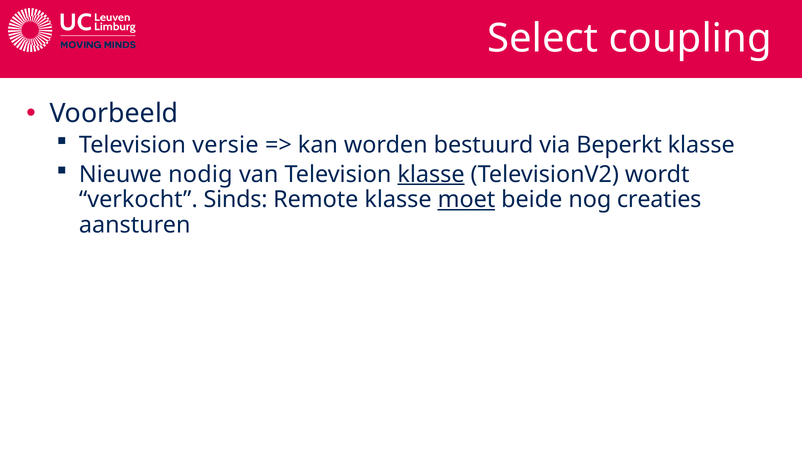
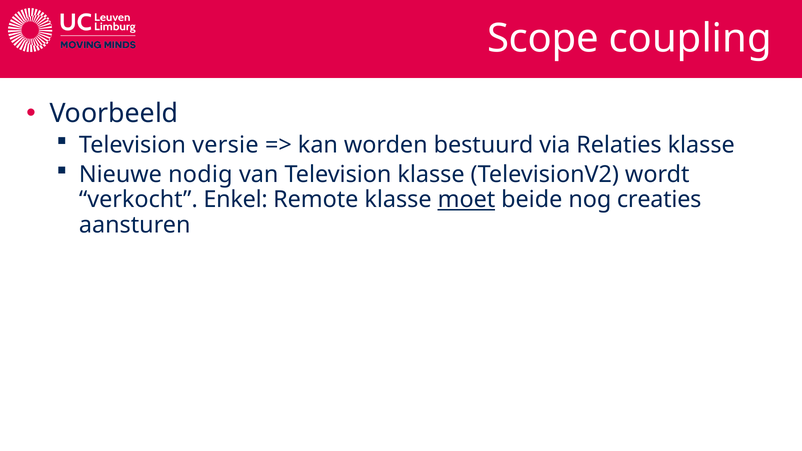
Select: Select -> Scope
Beperkt: Beperkt -> Relaties
klasse at (431, 174) underline: present -> none
Sinds: Sinds -> Enkel
